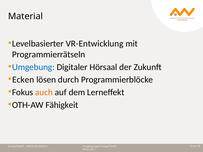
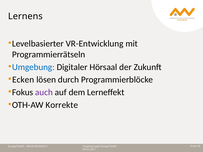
Material: Material -> Lernens
auch colour: orange -> purple
Fähigkeit: Fähigkeit -> Korrekte
